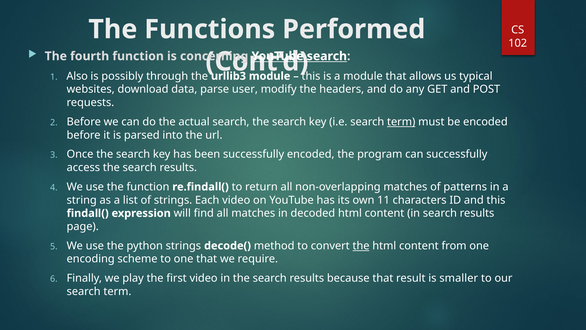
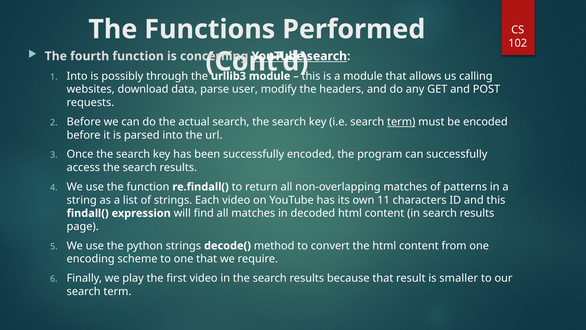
Also at (77, 76): Also -> Into
typical: typical -> calling
the at (361, 246) underline: present -> none
